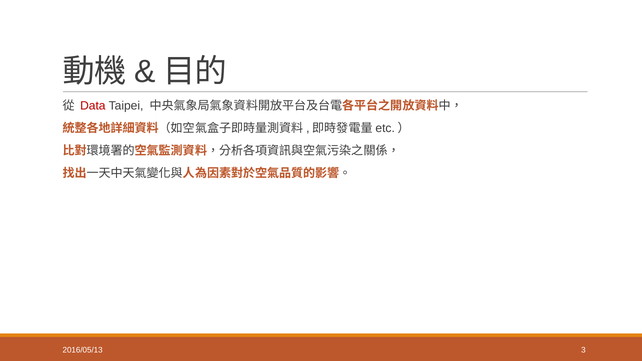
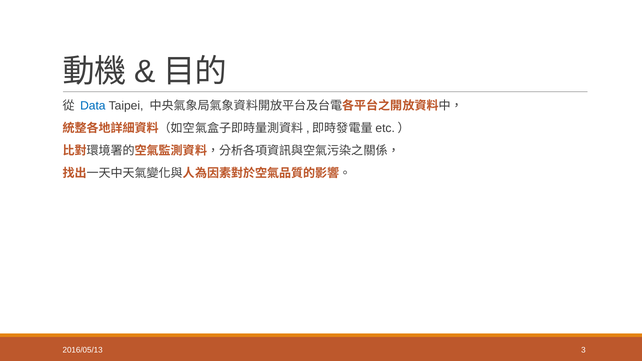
Data colour: red -> blue
